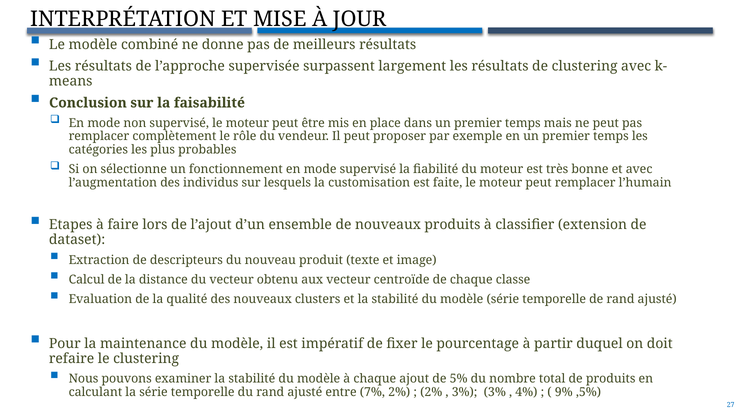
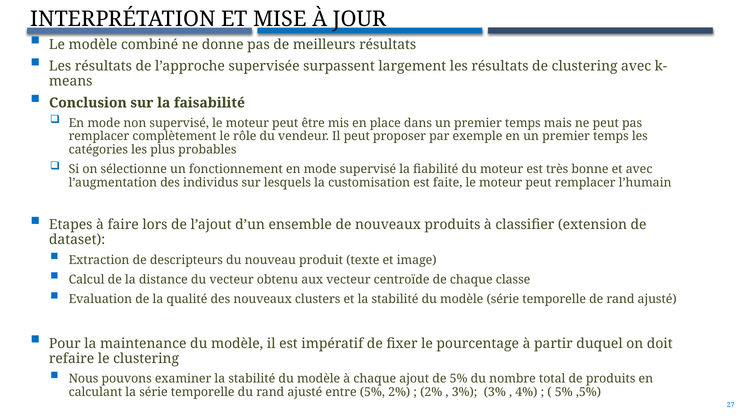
entre 7%: 7% -> 5%
9% at (564, 392): 9% -> 5%
